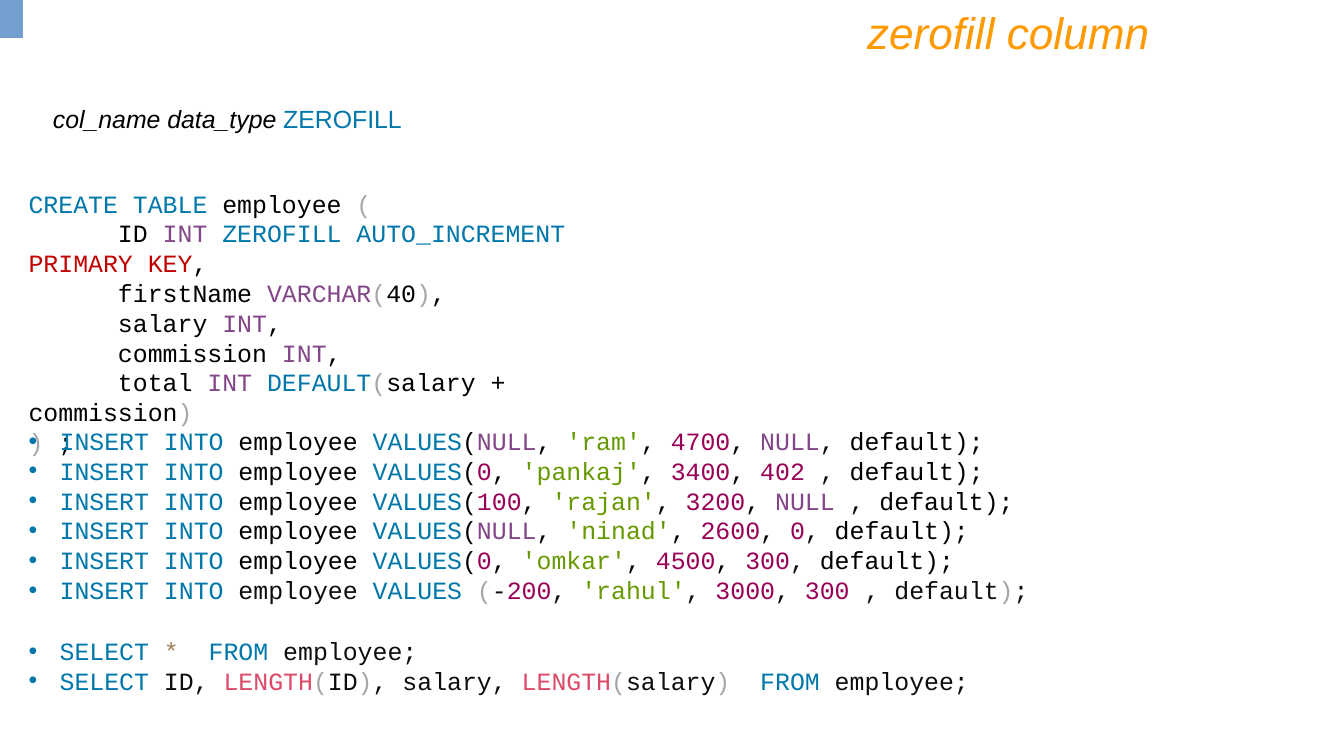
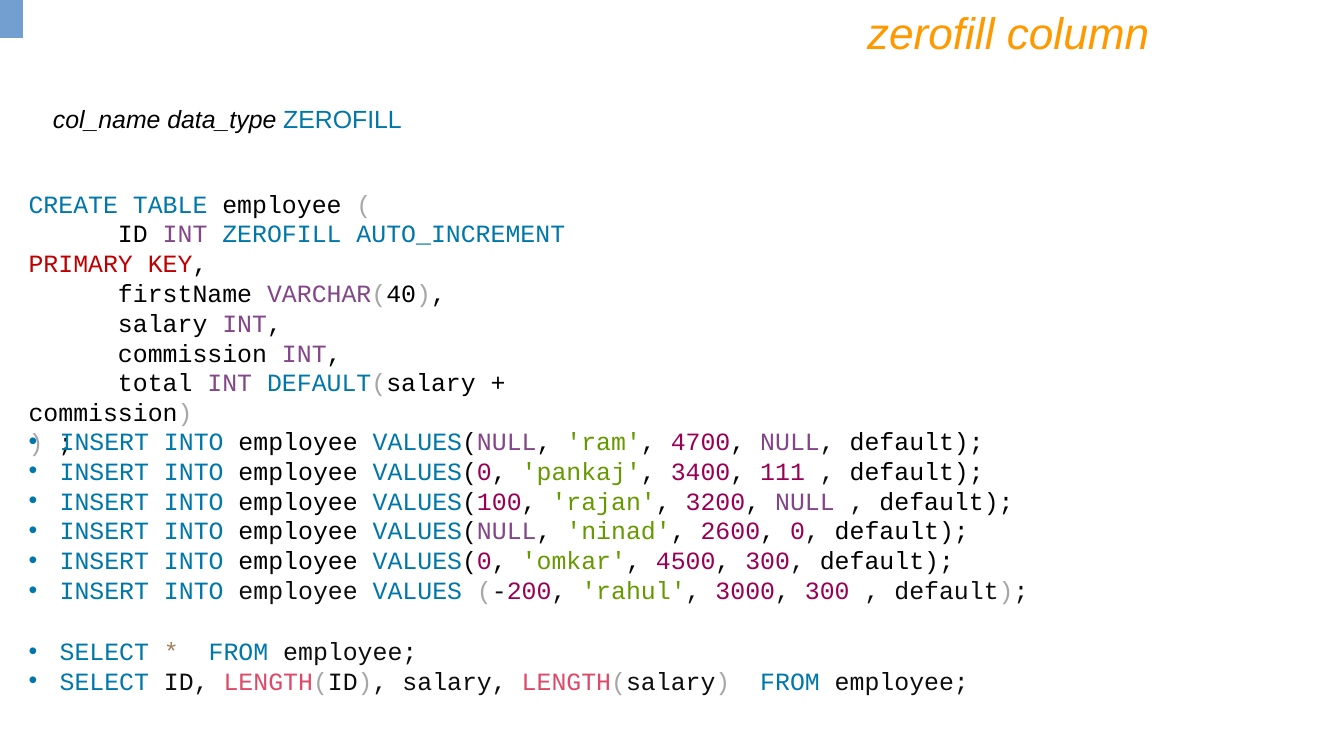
402: 402 -> 111
